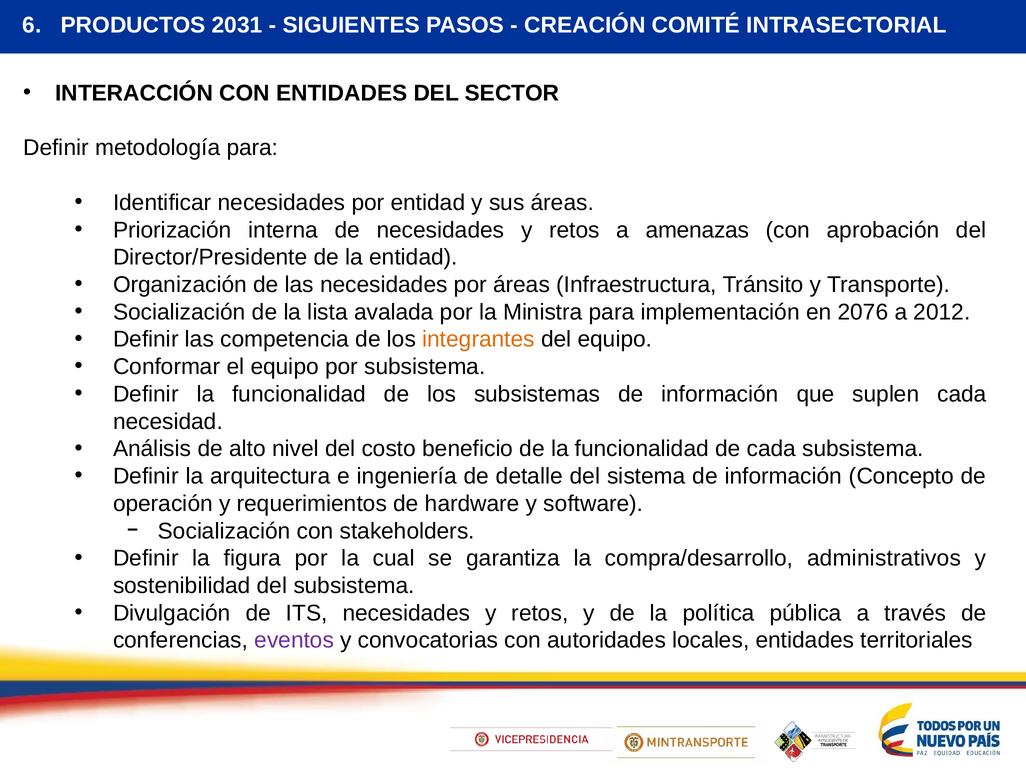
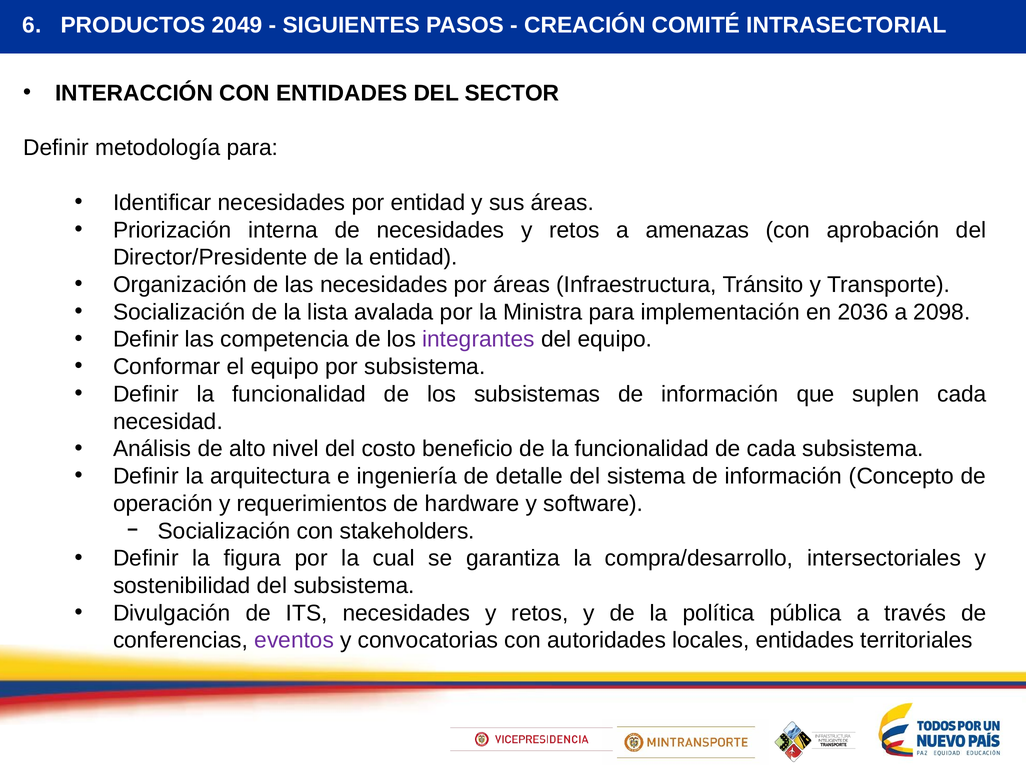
2031: 2031 -> 2049
2076: 2076 -> 2036
2012: 2012 -> 2098
integrantes colour: orange -> purple
administrativos: administrativos -> intersectoriales
